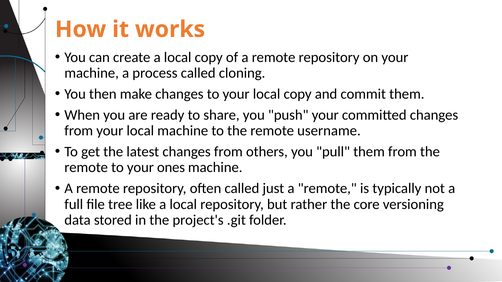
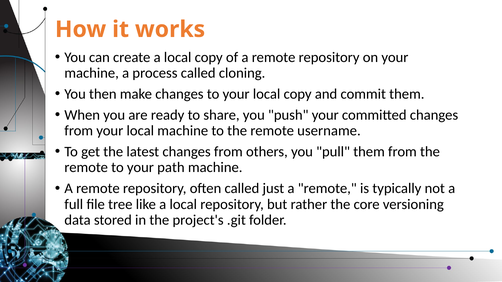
ones: ones -> path
